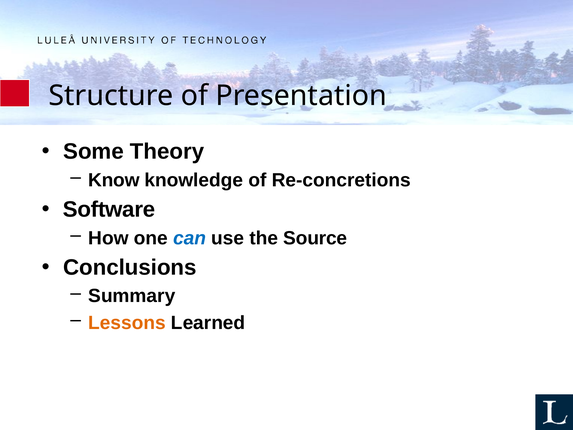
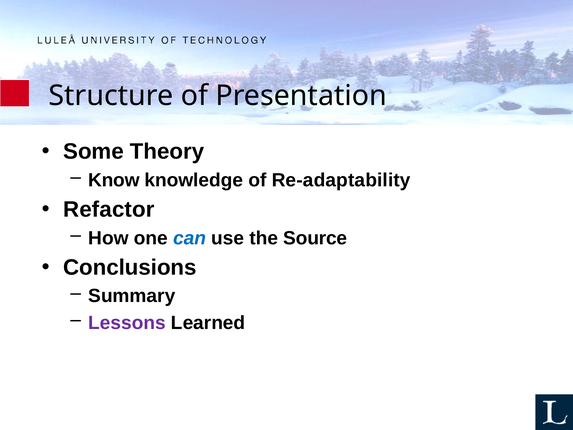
Re-concretions: Re-concretions -> Re-adaptability
Software: Software -> Refactor
Lessons colour: orange -> purple
